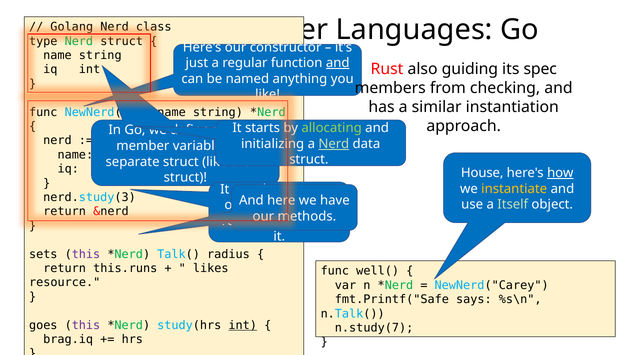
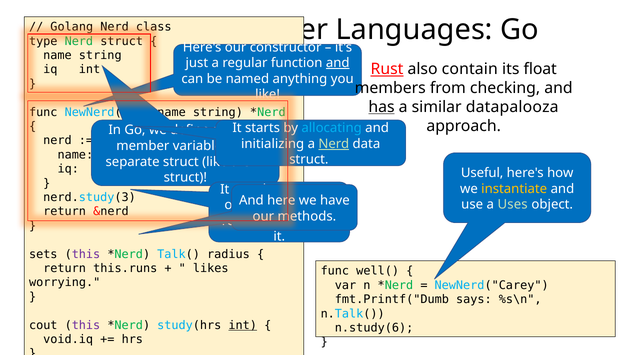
Rust underline: none -> present
guiding: guiding -> contain
spec: spec -> float
has underline: none -> present
instantiation: instantiation -> datapalooza
allocating colour: light green -> light blue
House: House -> Useful
how underline: present -> none
Itself: Itself -> Uses
resource: resource -> worrying
fmt.Printf("Safe: fmt.Printf("Safe -> fmt.Printf("Dumb
goes: goes -> cout
n.study(7: n.study(7 -> n.study(6
brag.iq: brag.iq -> void.iq
